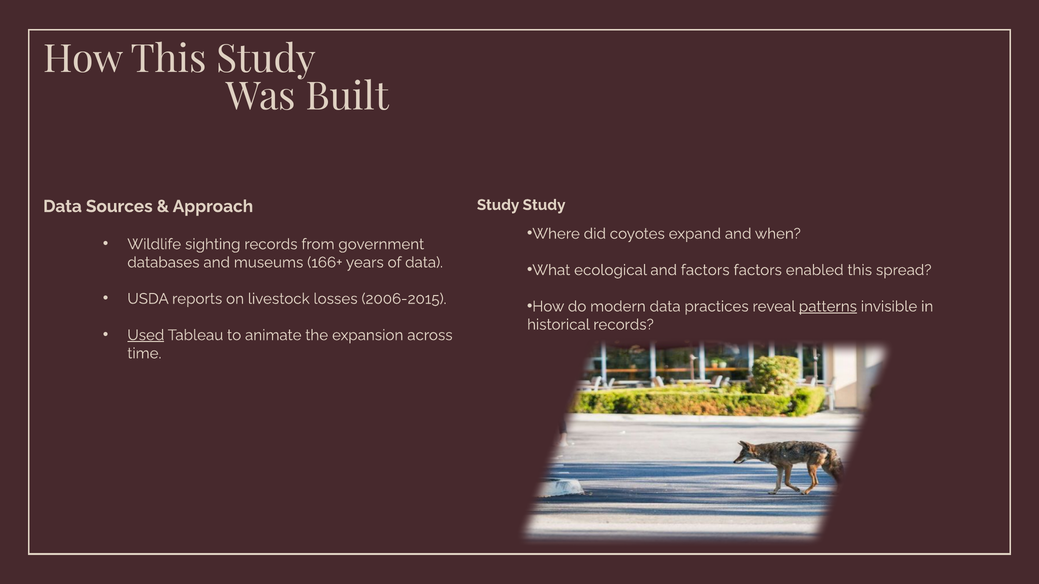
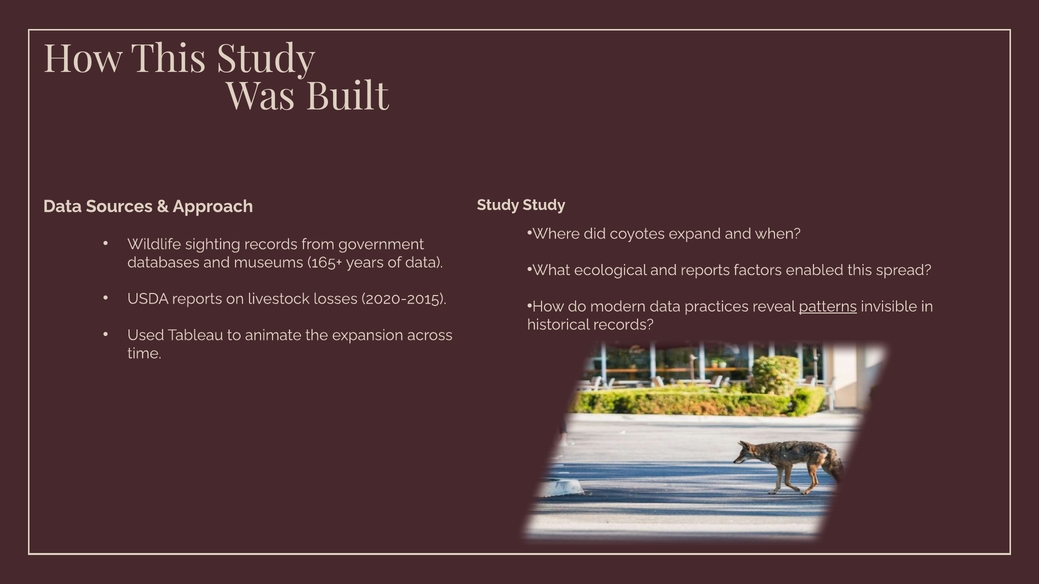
166+: 166+ -> 165+
and factors: factors -> reports
2006-2015: 2006-2015 -> 2020-2015
Used underline: present -> none
